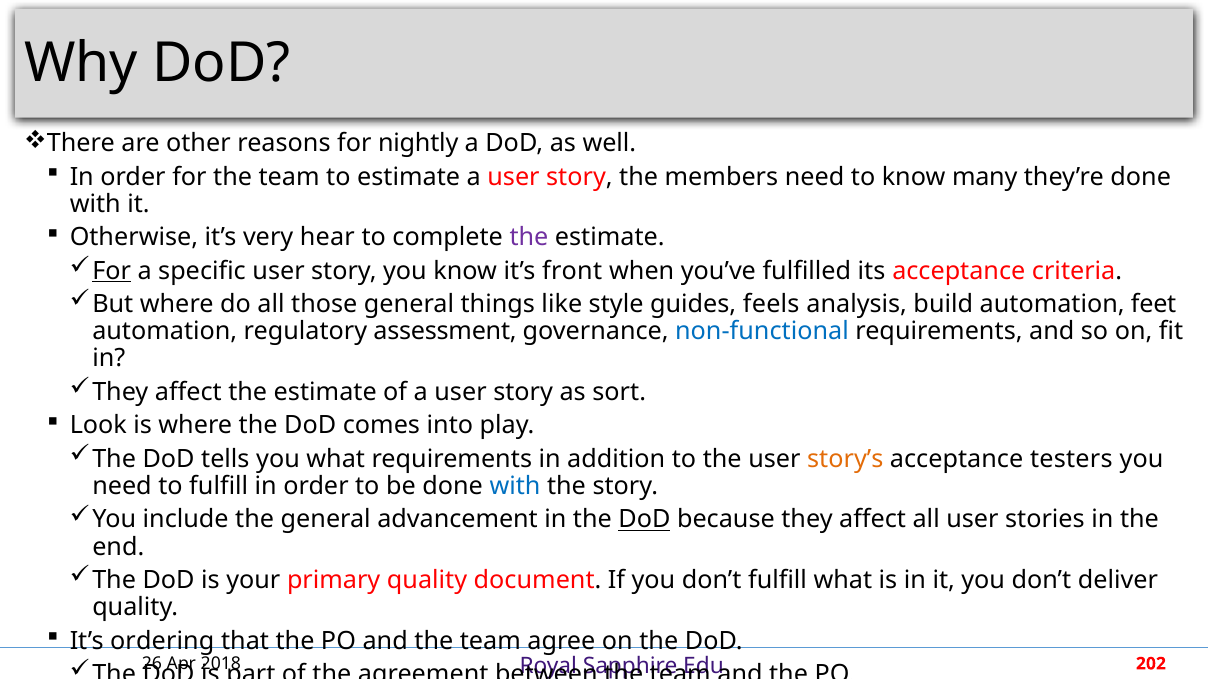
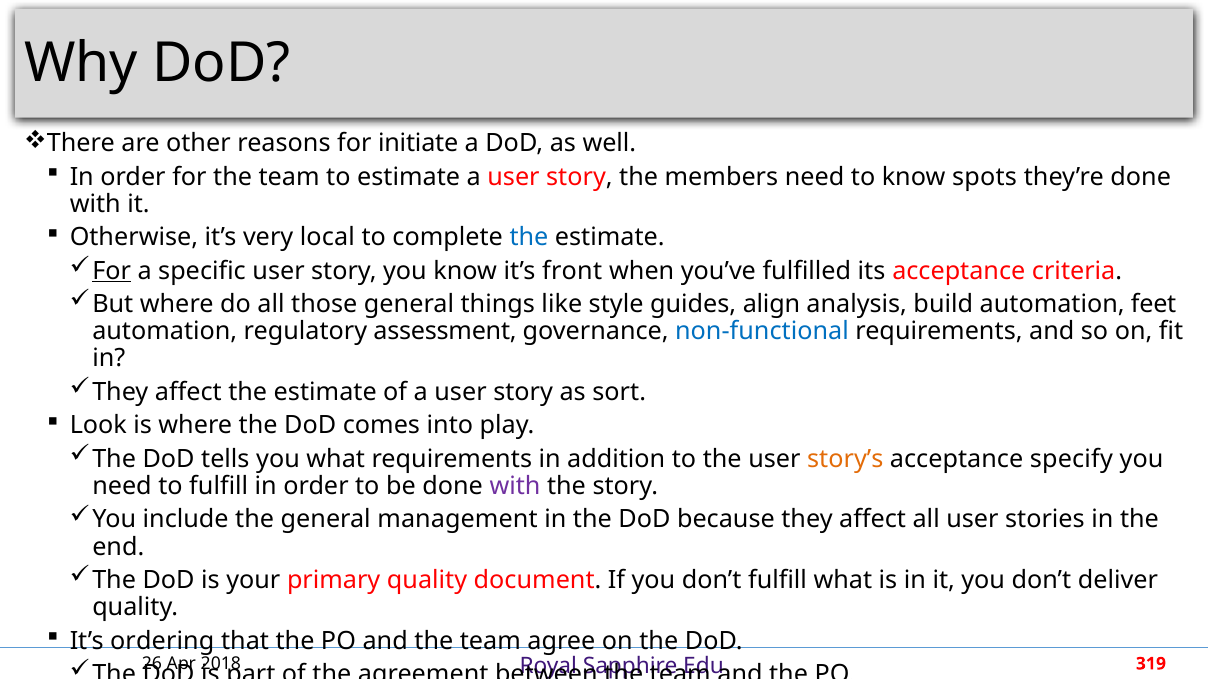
nightly: nightly -> initiate
many: many -> spots
hear: hear -> local
the at (529, 238) colour: purple -> blue
feels: feels -> align
testers: testers -> specify
with at (515, 486) colour: blue -> purple
advancement: advancement -> management
DoD at (644, 520) underline: present -> none
202: 202 -> 319
